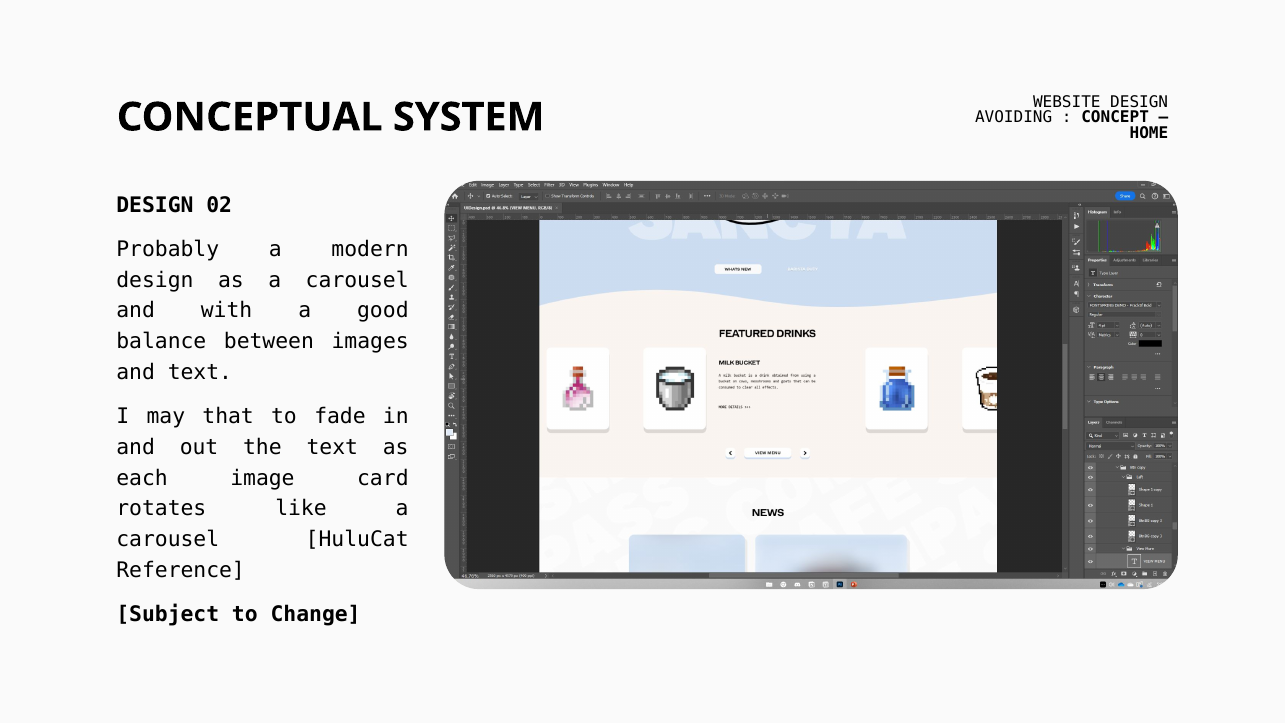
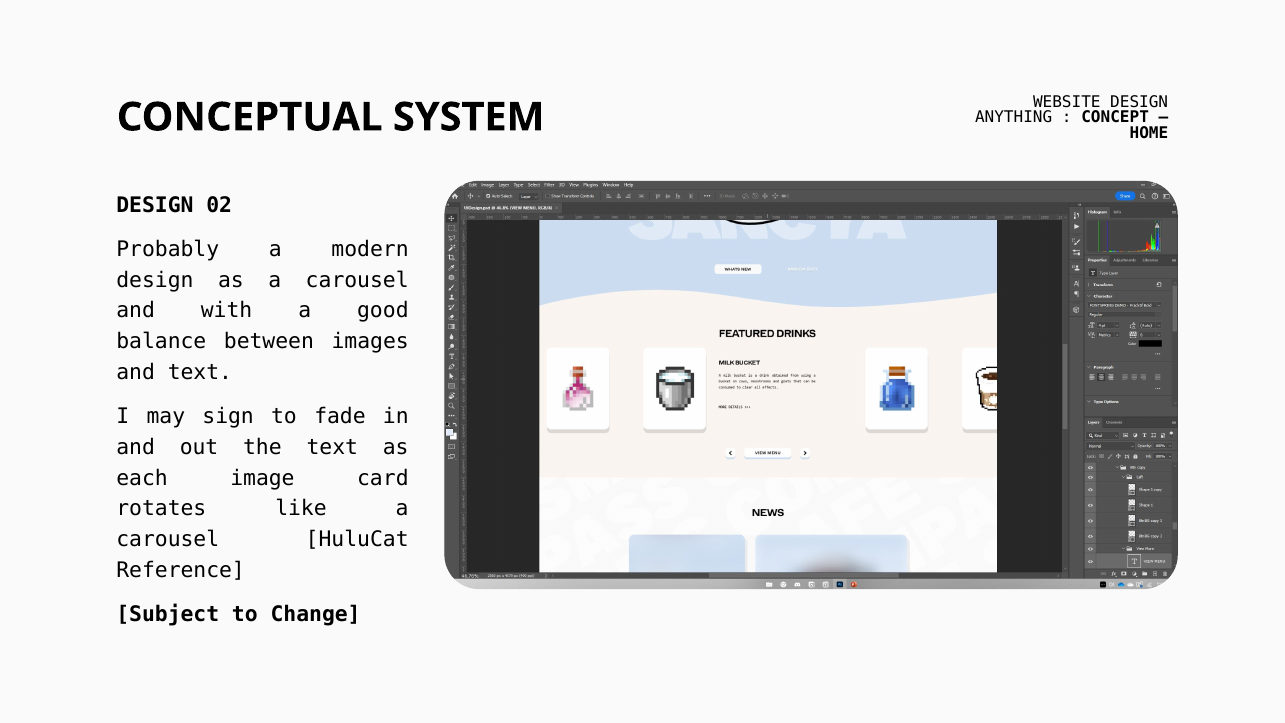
AVOIDING: AVOIDING -> ANYTHING
that: that -> sign
